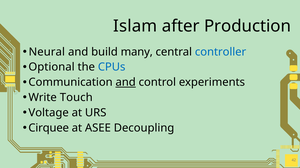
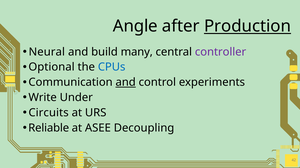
Islam: Islam -> Angle
Production underline: none -> present
controller colour: blue -> purple
Touch: Touch -> Under
Voltage: Voltage -> Circuits
Cirquee: Cirquee -> Reliable
